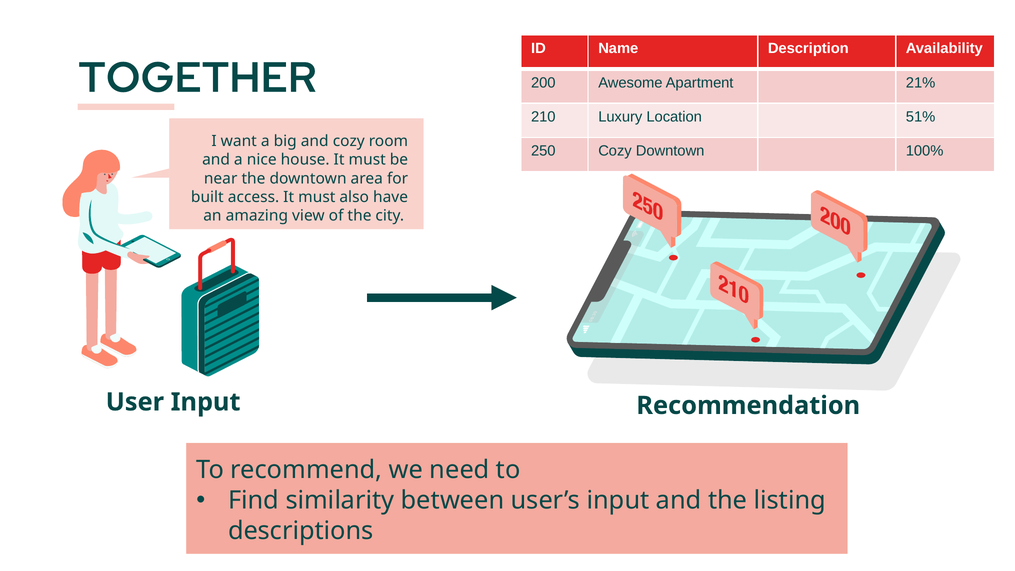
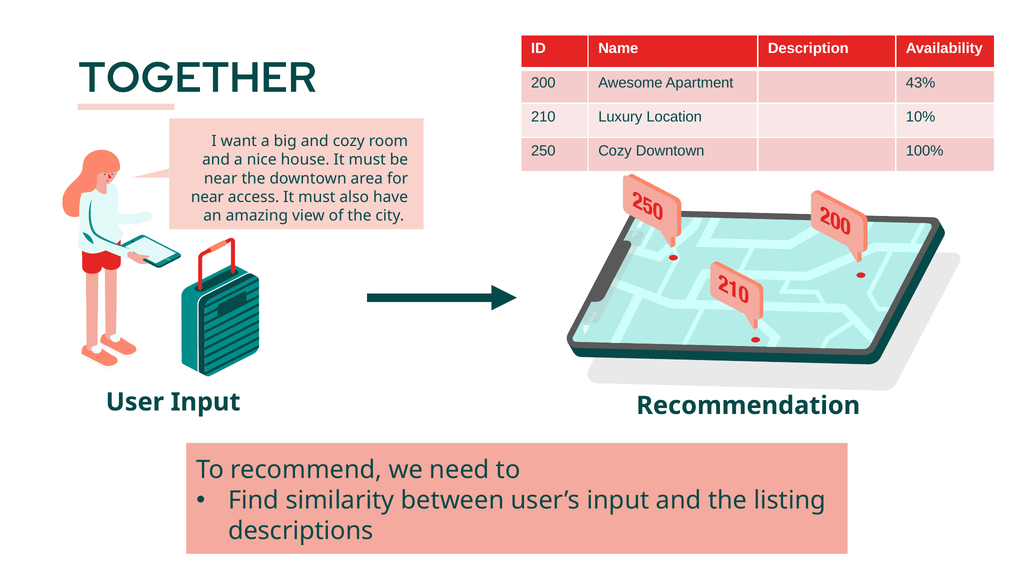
21%: 21% -> 43%
51%: 51% -> 10%
built at (207, 197): built -> near
